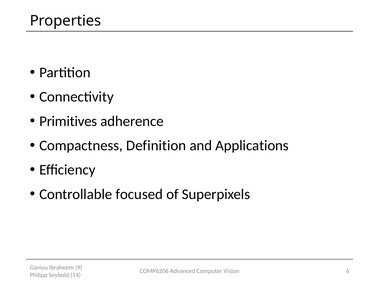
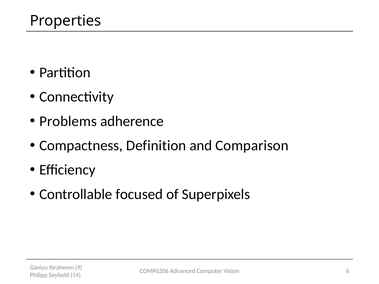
Primitives: Primitives -> Problems
Applications: Applications -> Comparison
